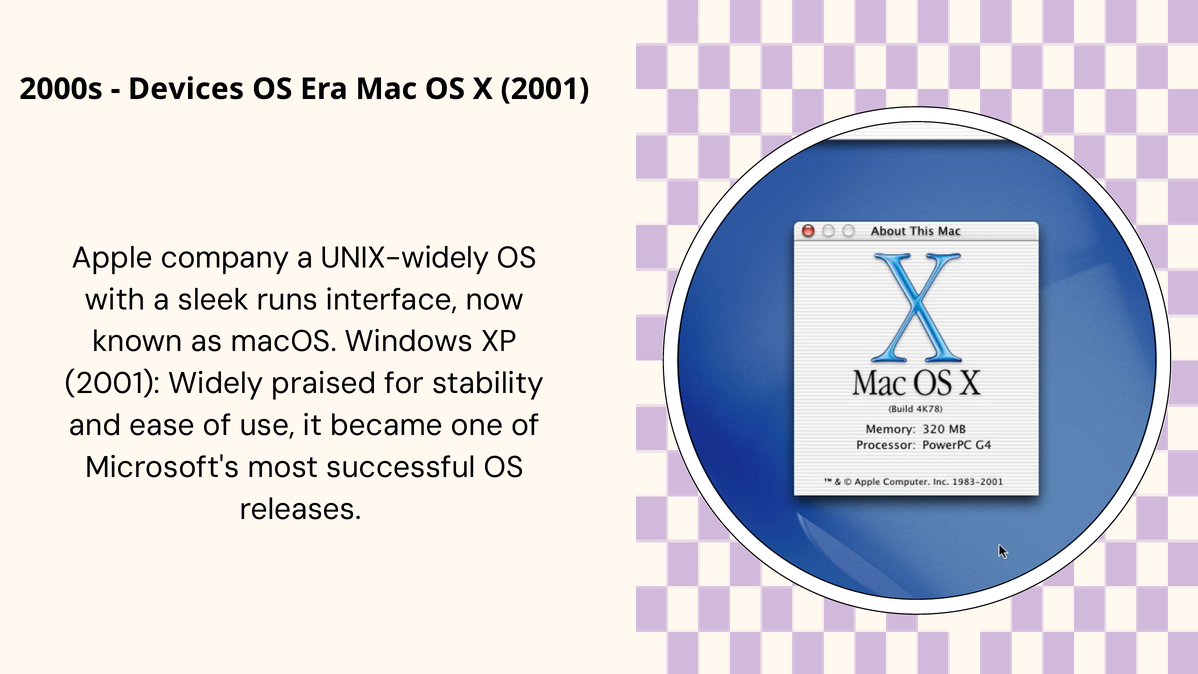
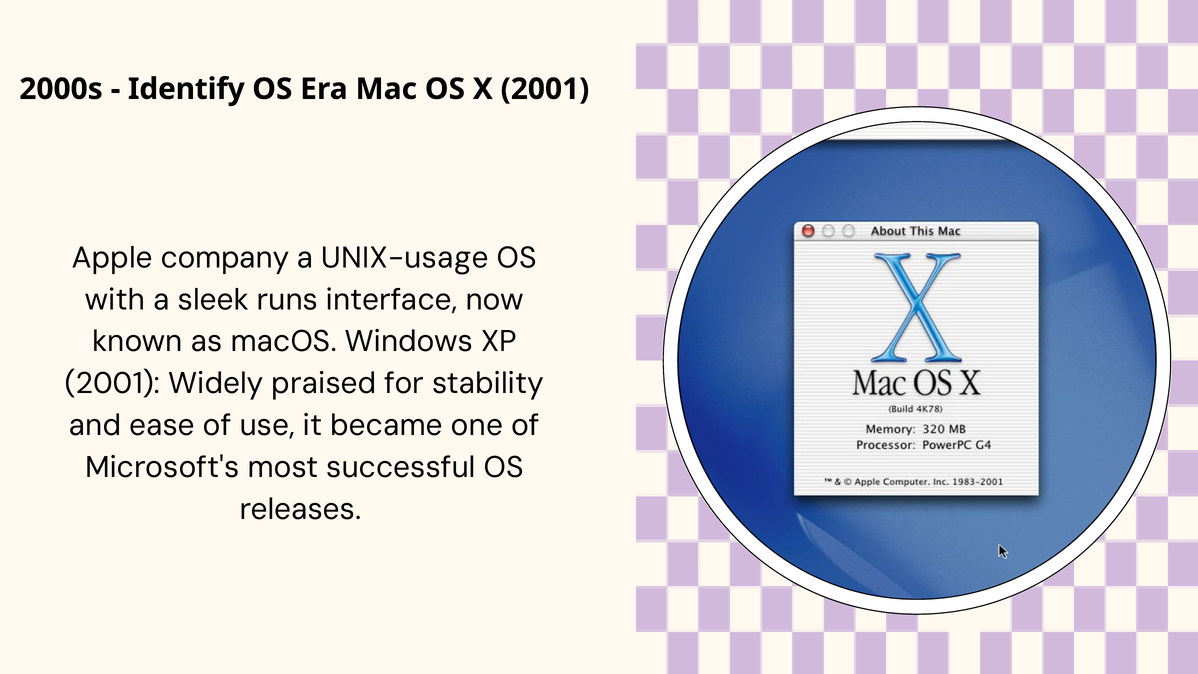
Devices: Devices -> Identify
UNIX-widely: UNIX-widely -> UNIX-usage
